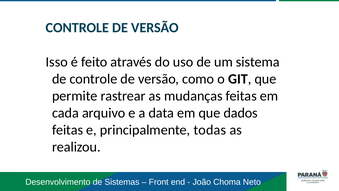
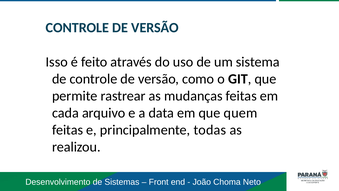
dados: dados -> quem
